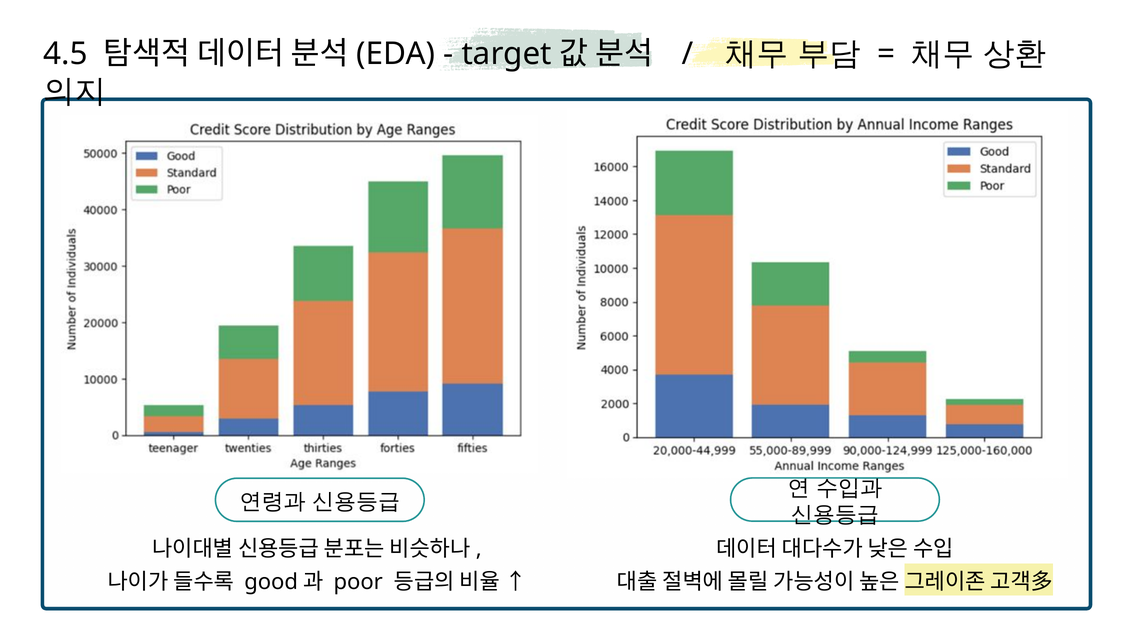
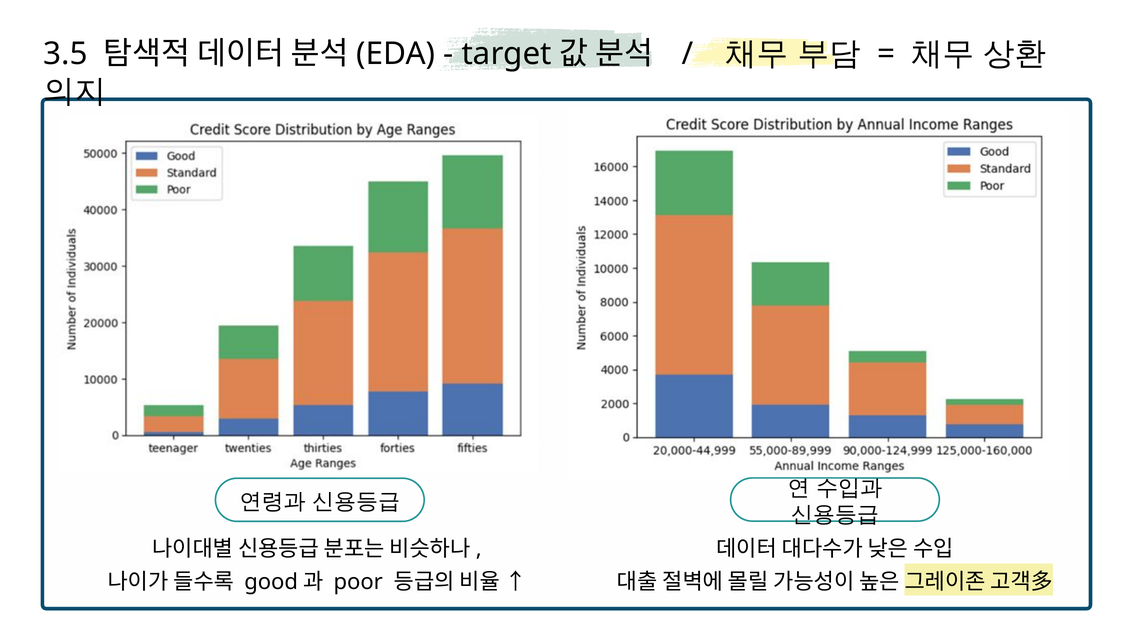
4.5: 4.5 -> 3.5
